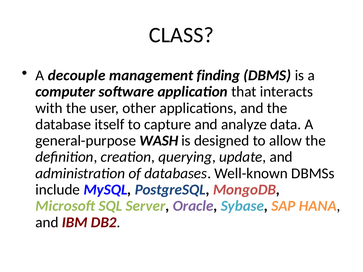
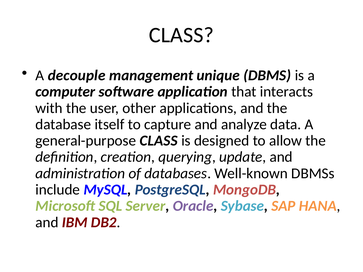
finding: finding -> unique
general-purpose WASH: WASH -> CLASS
